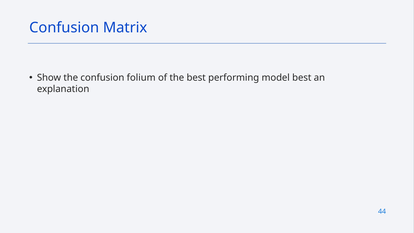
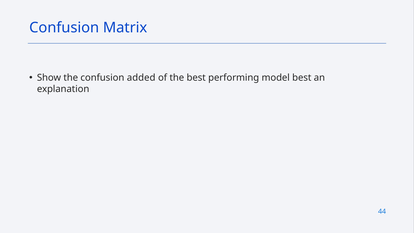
folium: folium -> added
